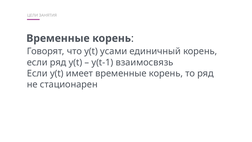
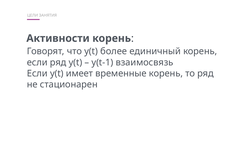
Временные at (58, 38): Временные -> Активности
усами: усами -> более
